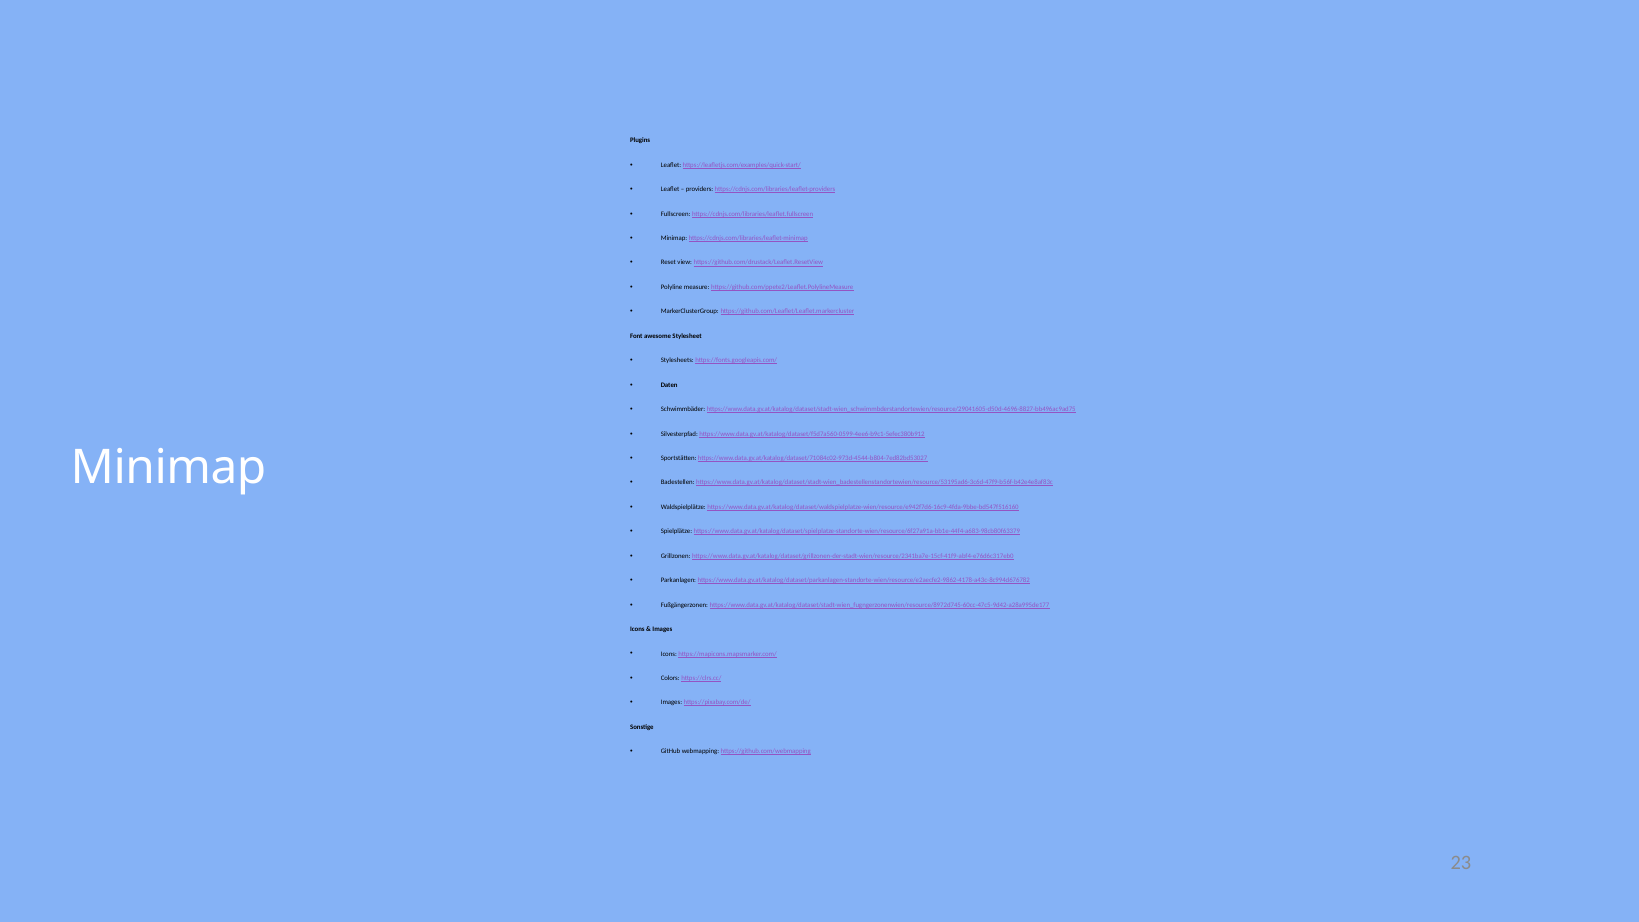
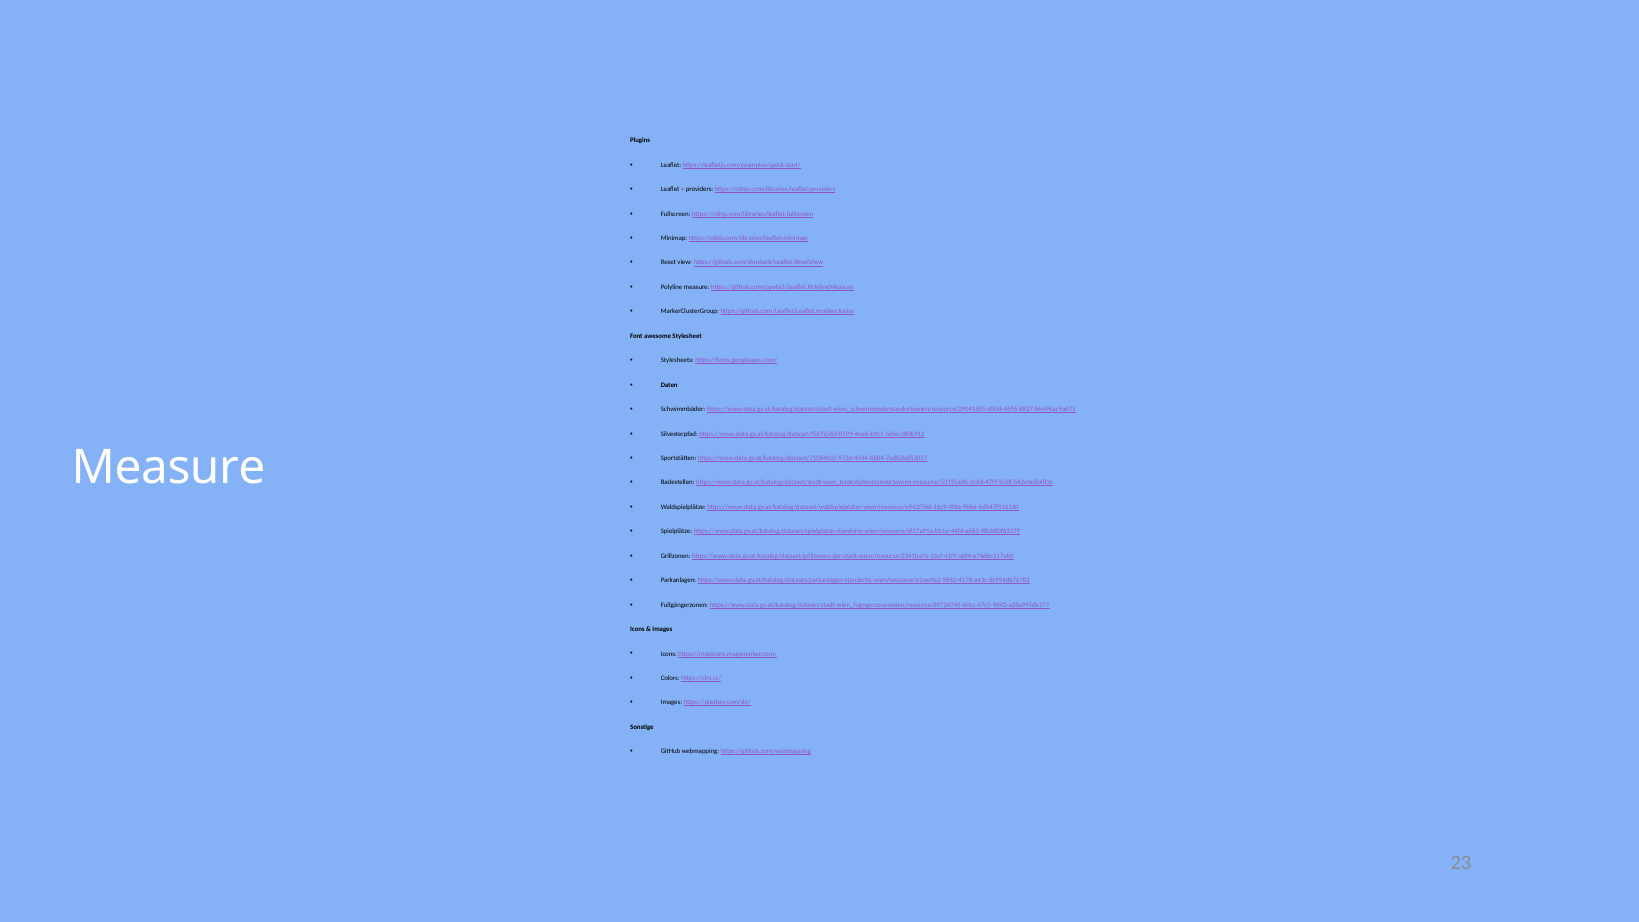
Minimap at (169, 468): Minimap -> Measure
